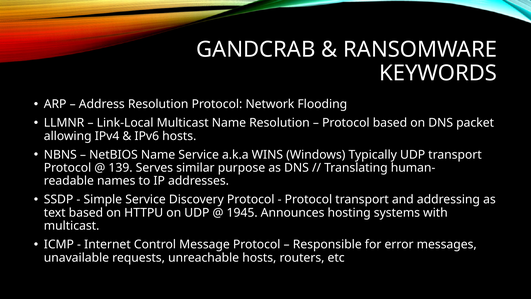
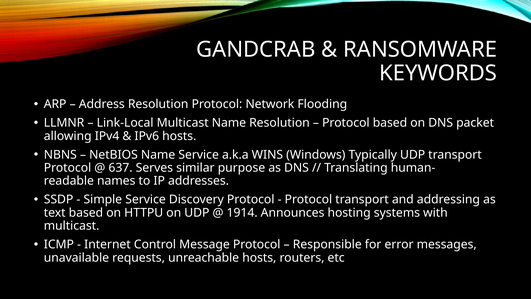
139: 139 -> 637
1945: 1945 -> 1914
